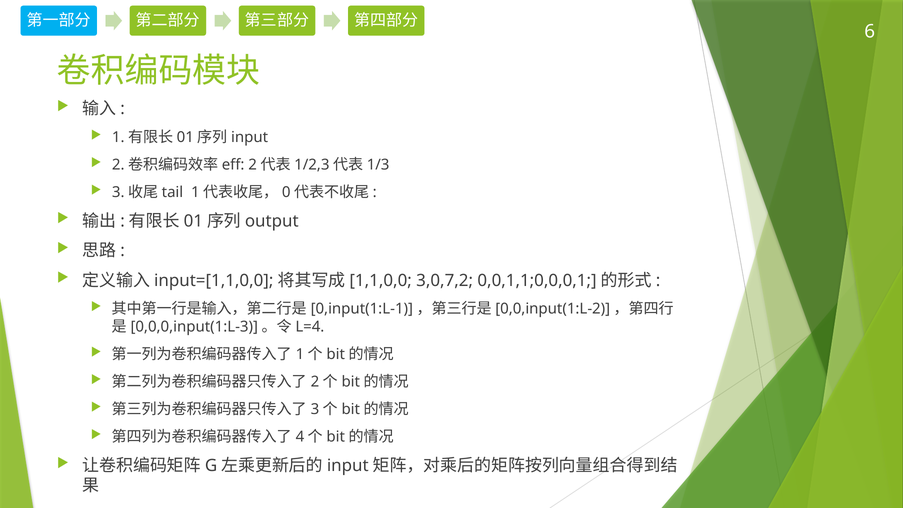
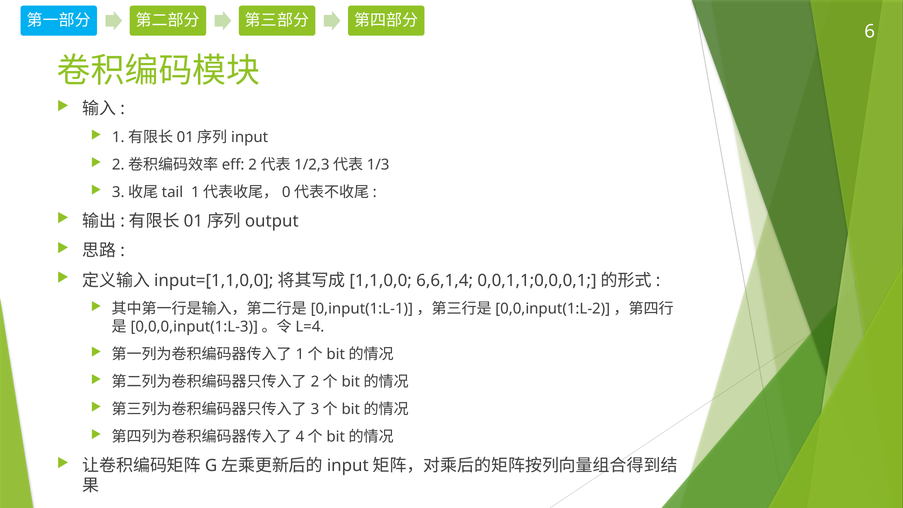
3,0,7,2: 3,0,7,2 -> 6,6,1,4
